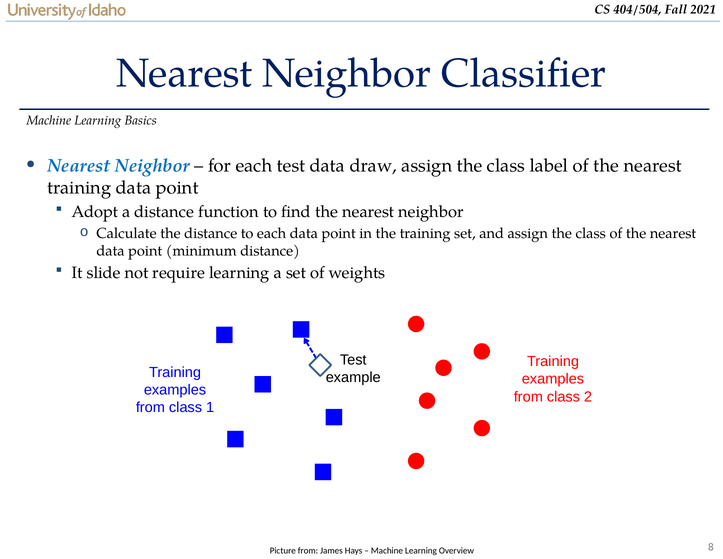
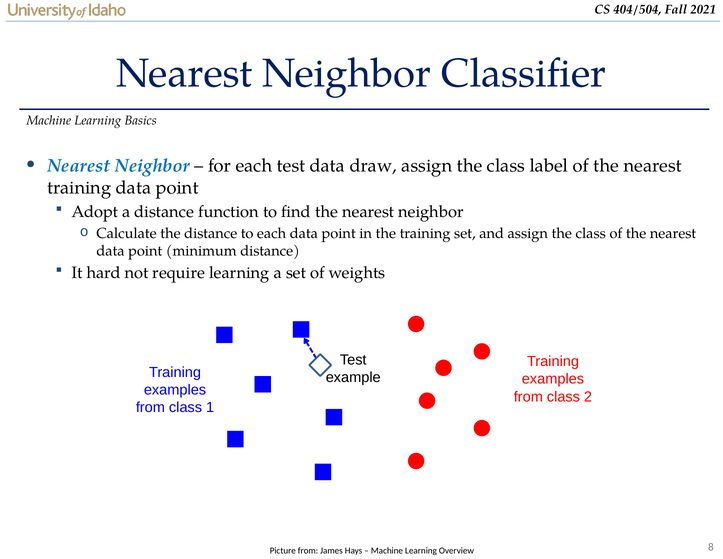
slide: slide -> hard
